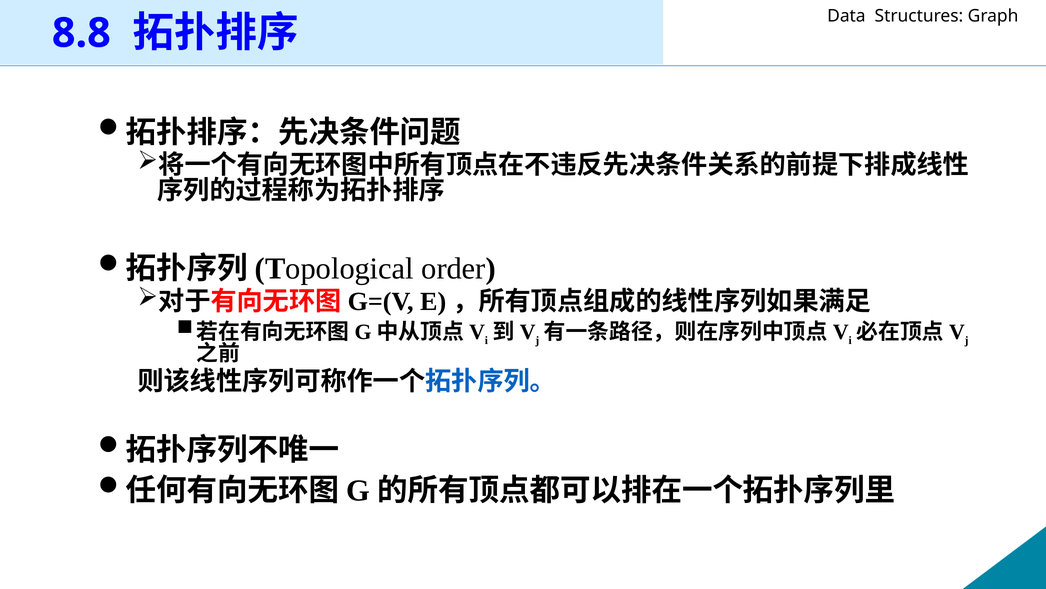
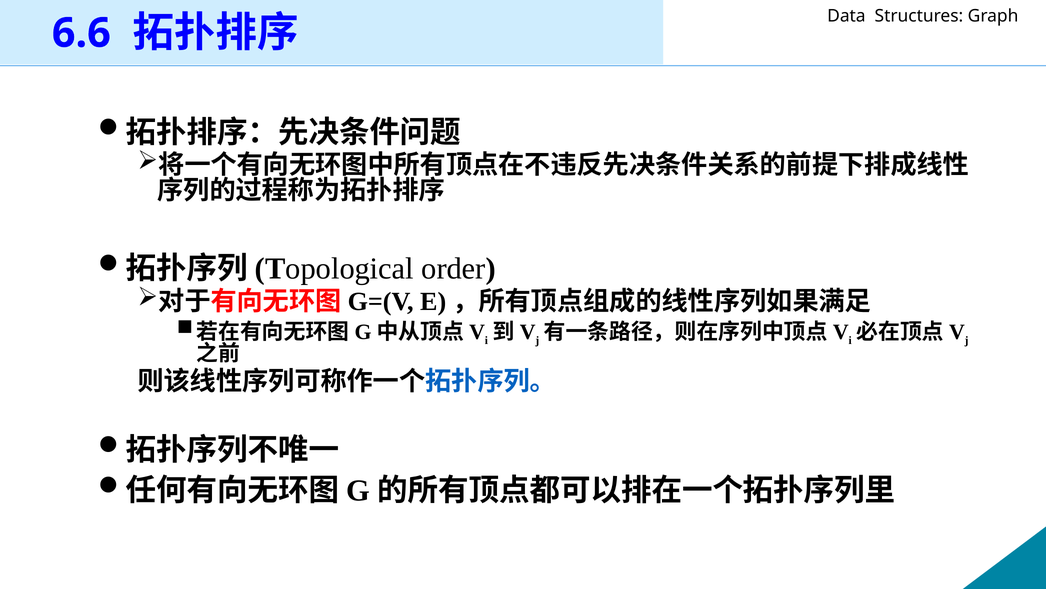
8.8: 8.8 -> 6.6
